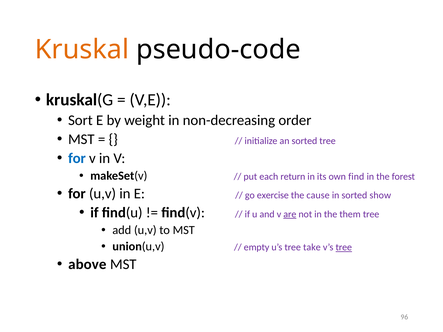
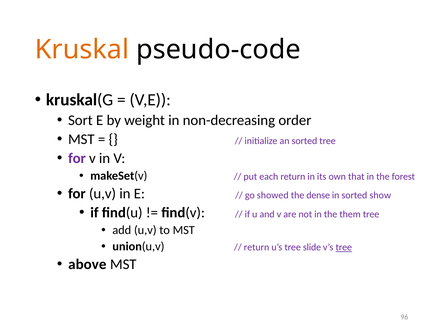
for at (77, 158) colour: blue -> purple
find: find -> that
exercise: exercise -> showed
cause: cause -> dense
are underline: present -> none
empty at (257, 248): empty -> return
take: take -> slide
